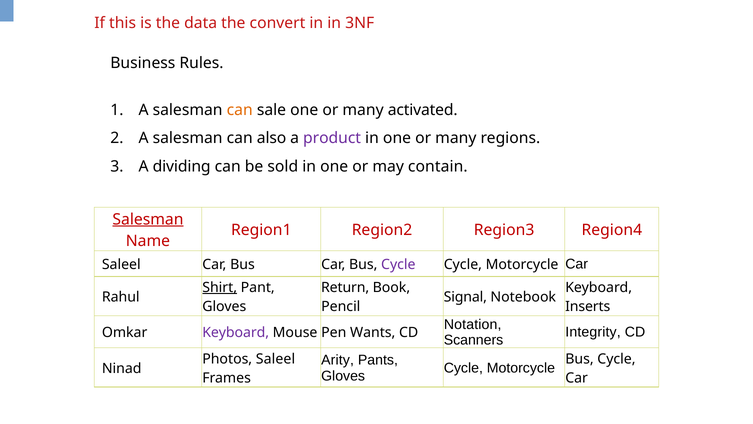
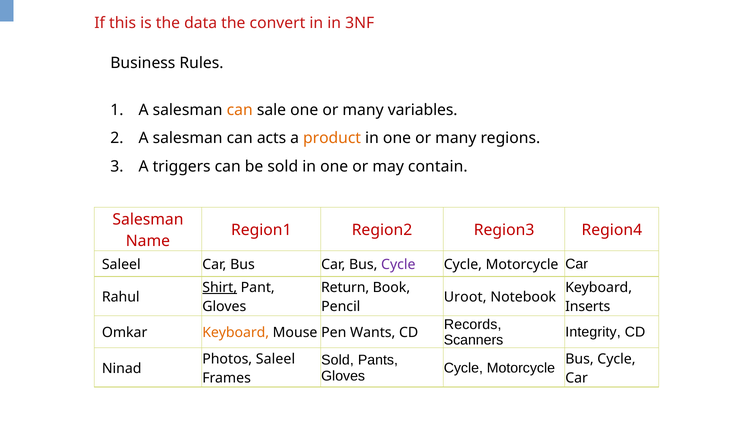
activated: activated -> variables
also: also -> acts
product colour: purple -> orange
dividing: dividing -> triggers
Salesman at (148, 219) underline: present -> none
Signal: Signal -> Uroot
Notation: Notation -> Records
Keyboard at (236, 332) colour: purple -> orange
Arity at (338, 360): Arity -> Sold
